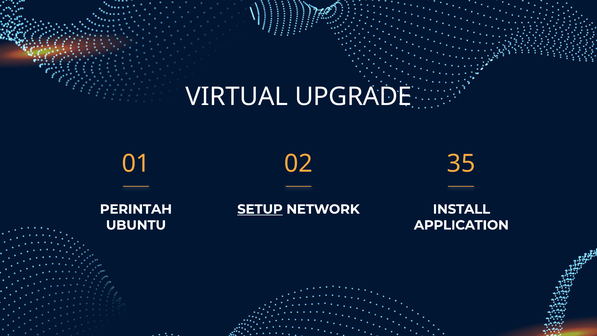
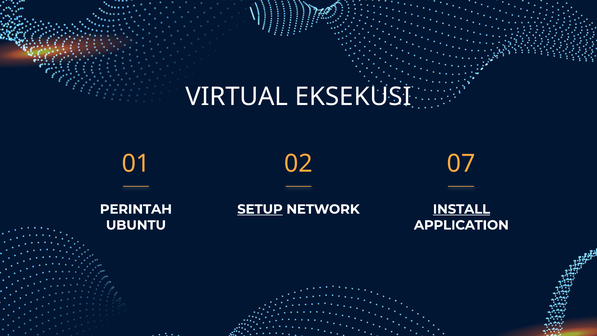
UPGRADE: UPGRADE -> EKSEKUSI
35: 35 -> 07
INSTALL underline: none -> present
